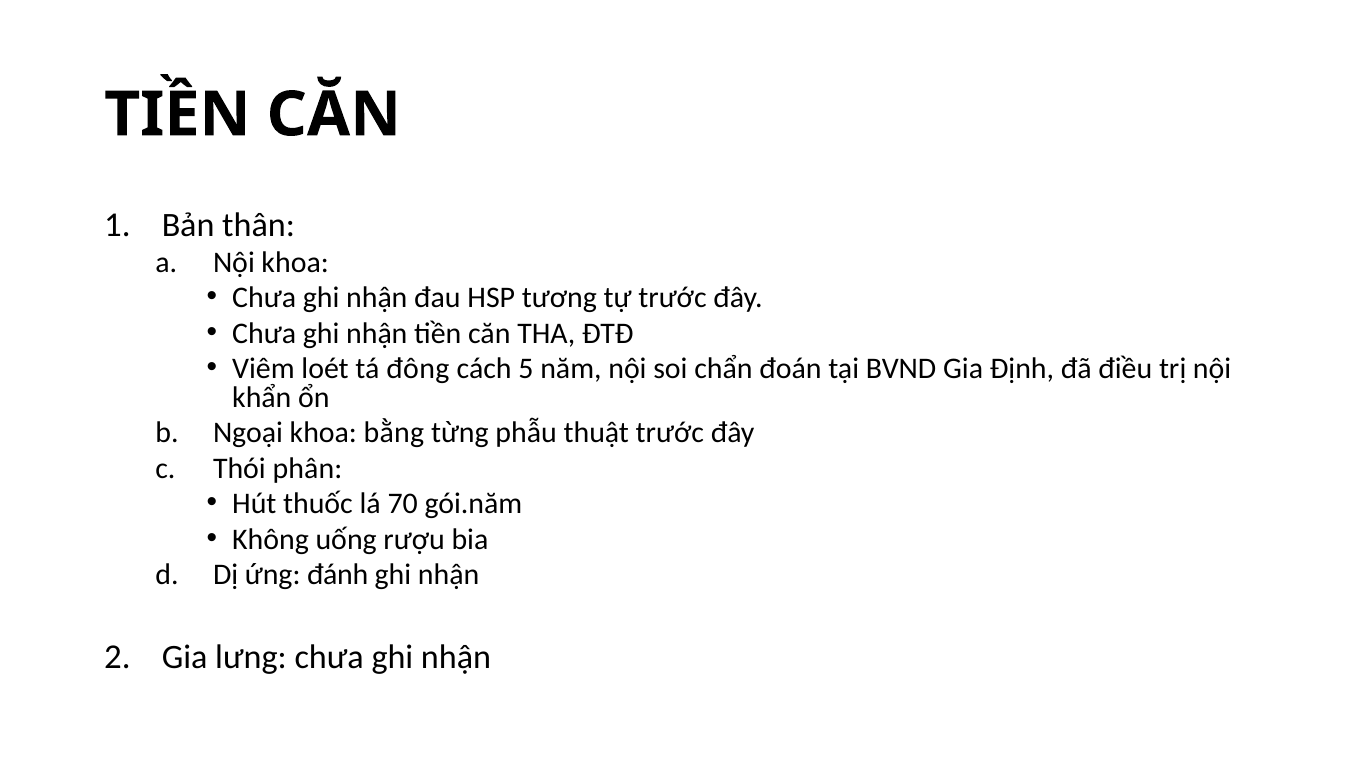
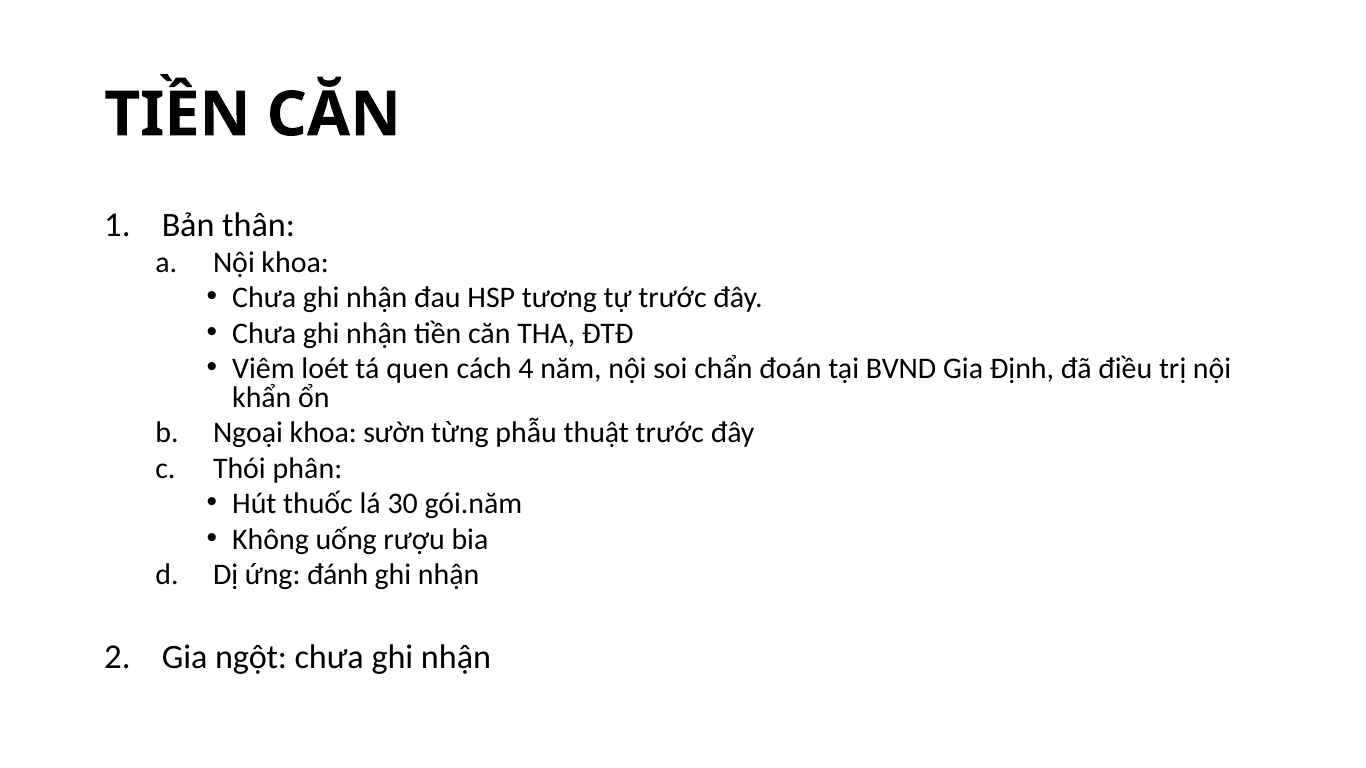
đông: đông -> quen
5: 5 -> 4
bằng: bằng -> sườn
70: 70 -> 30
lưng: lưng -> ngột
